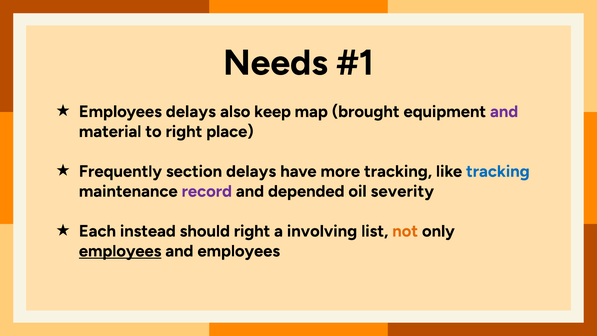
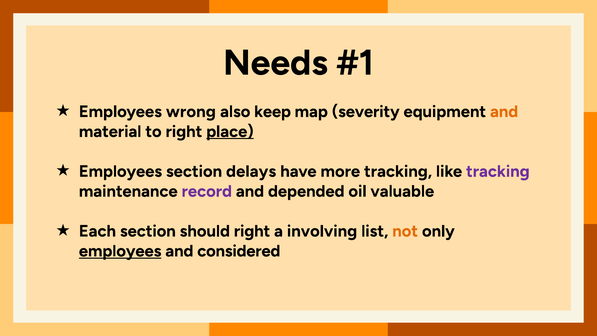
Employees delays: delays -> wrong
brought: brought -> severity
and at (504, 112) colour: purple -> orange
place underline: none -> present
Frequently at (120, 171): Frequently -> Employees
tracking at (498, 171) colour: blue -> purple
severity: severity -> valuable
Each instead: instead -> section
and employees: employees -> considered
